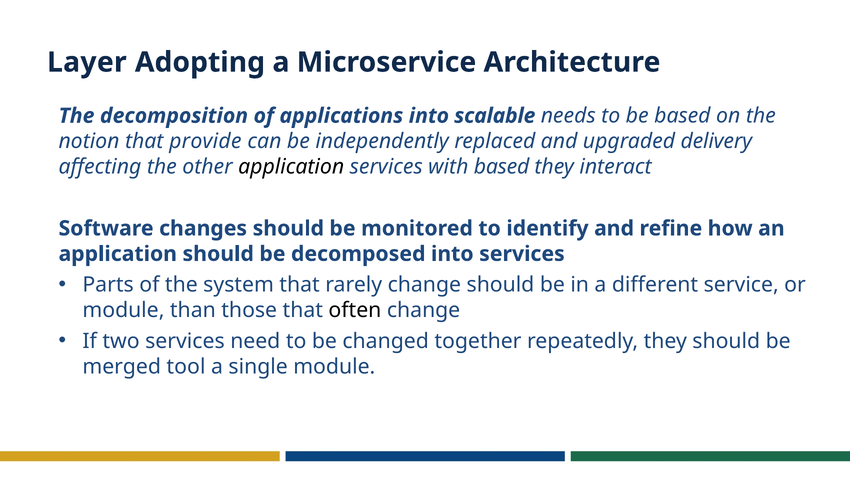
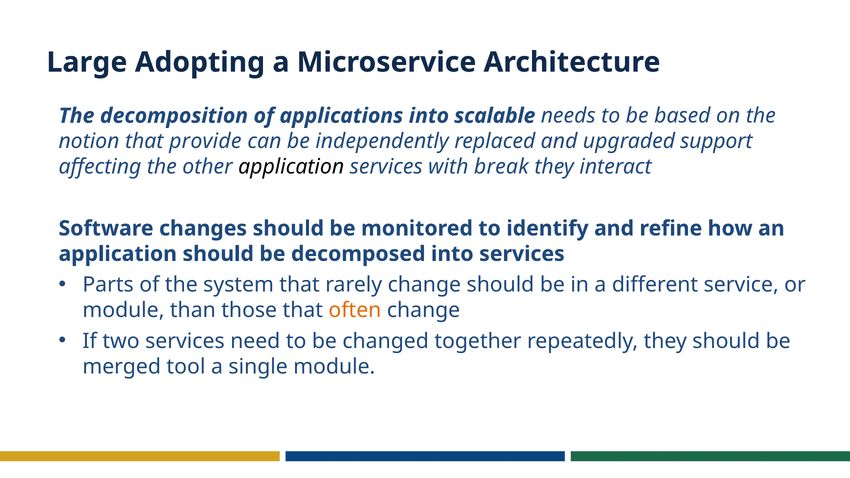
Layer: Layer -> Large
delivery: delivery -> support
with based: based -> break
often colour: black -> orange
